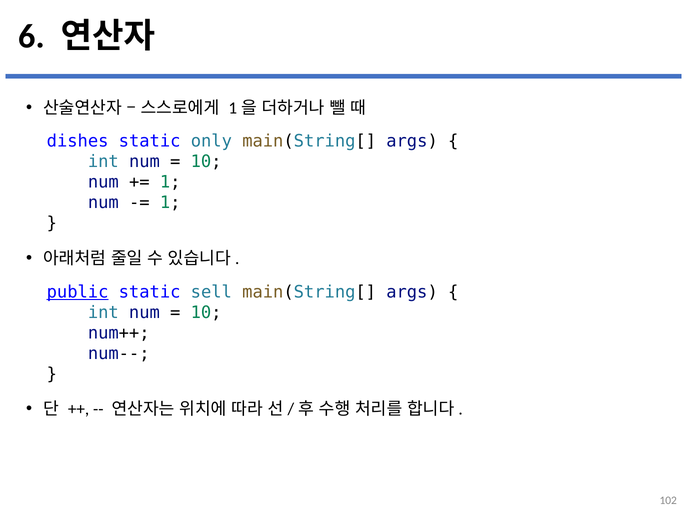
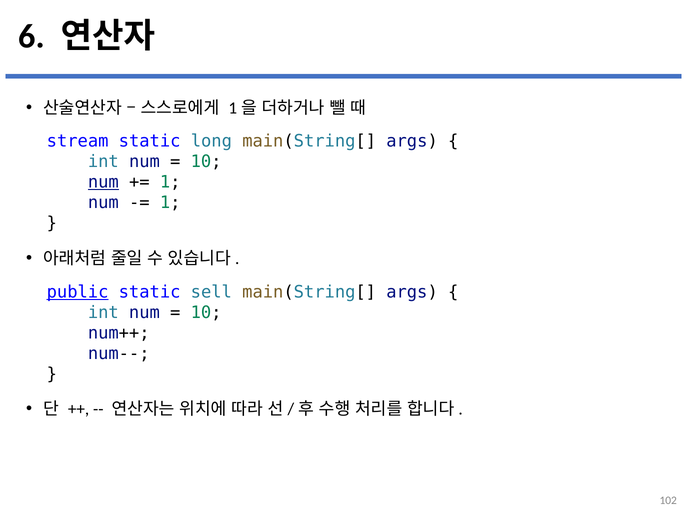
dishes: dishes -> stream
only: only -> long
num at (103, 182) underline: none -> present
